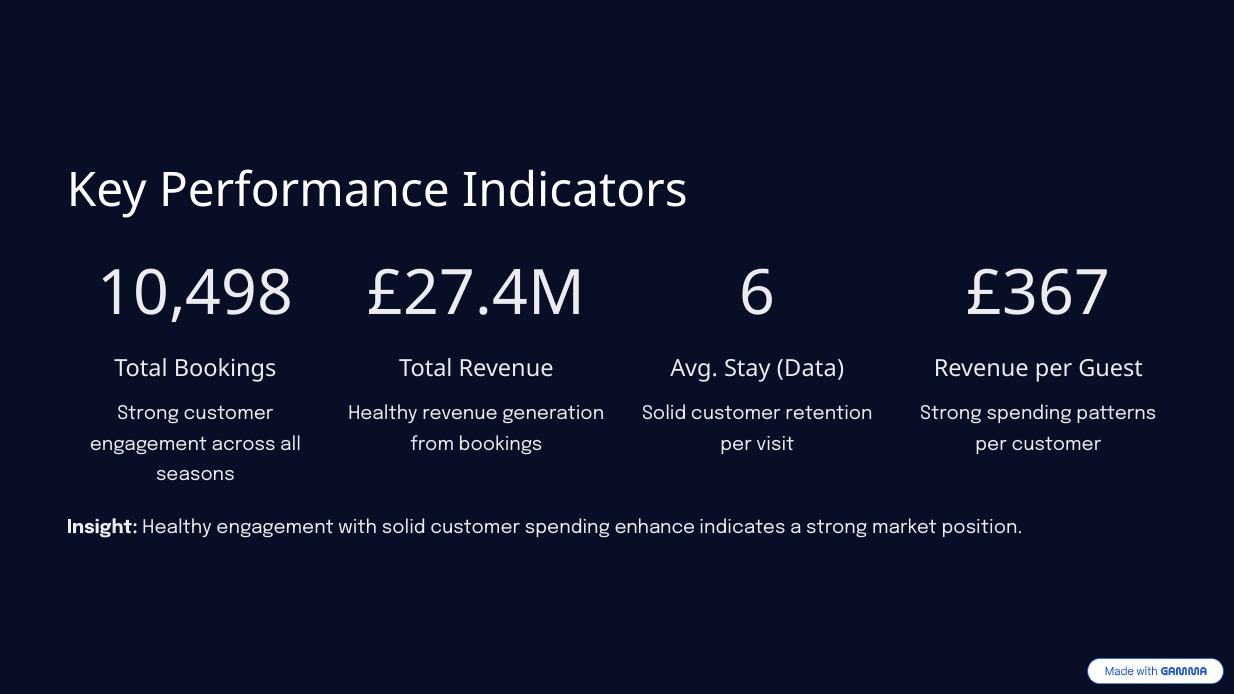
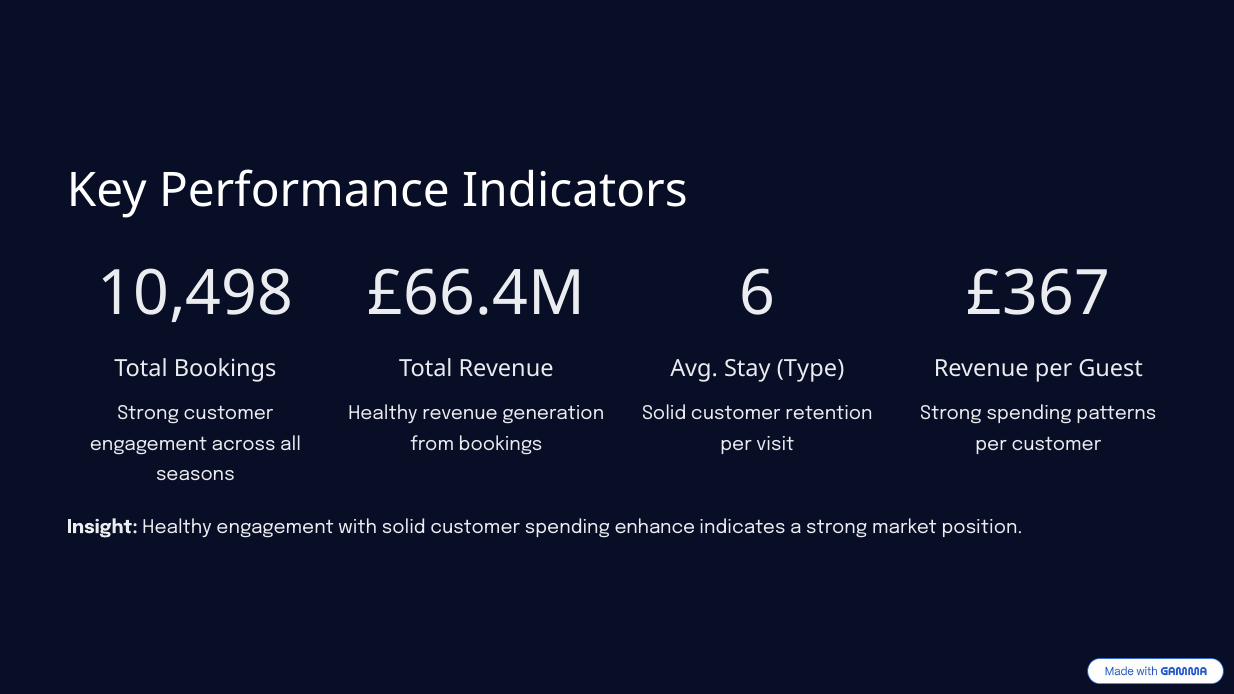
£27.4M: £27.4M -> £66.4M
Data: Data -> Type
